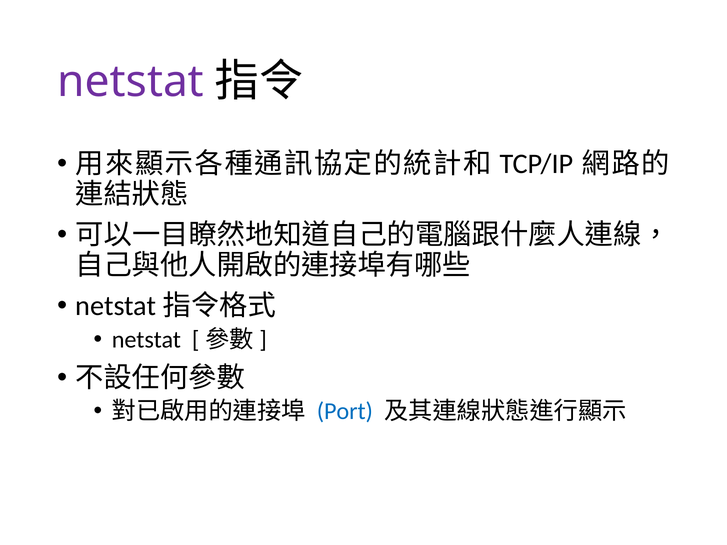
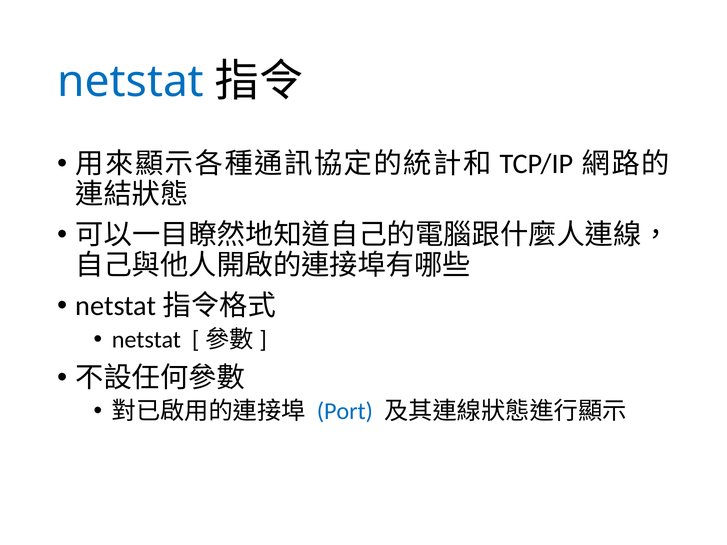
netstat at (131, 81) colour: purple -> blue
